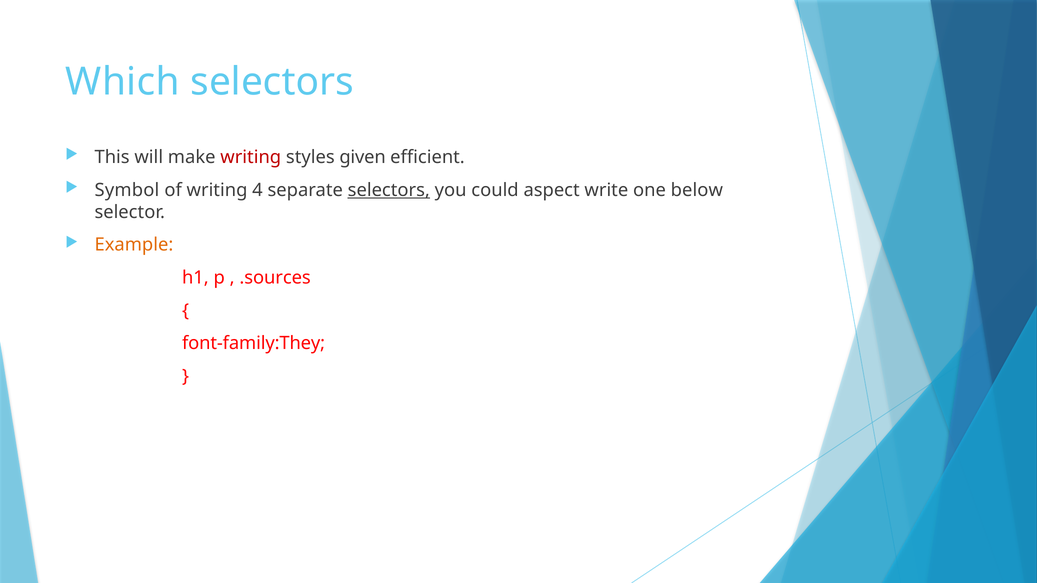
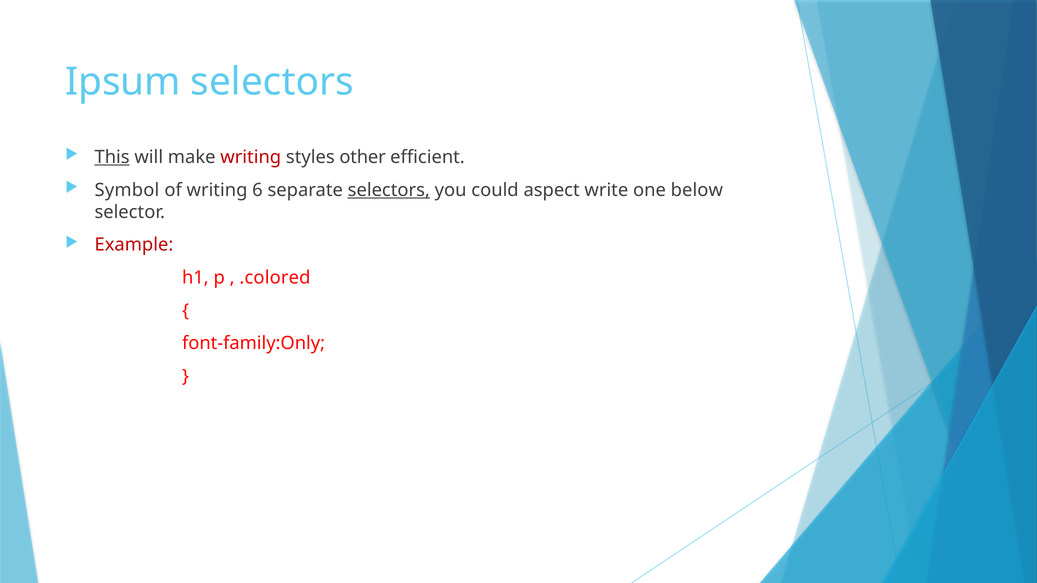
Which: Which -> Ipsum
This underline: none -> present
given: given -> other
4: 4 -> 6
Example colour: orange -> red
.sources: .sources -> .colored
font-family:They: font-family:They -> font-family:Only
